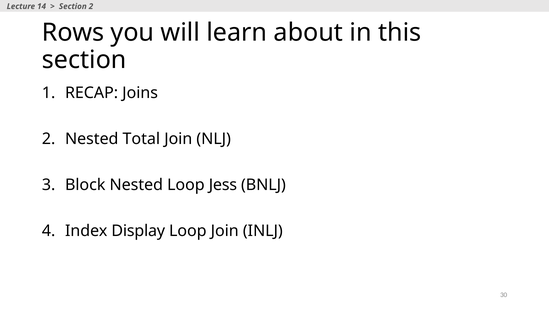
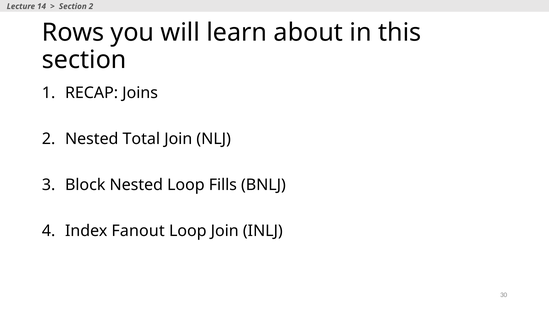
Jess: Jess -> Fills
Display: Display -> Fanout
